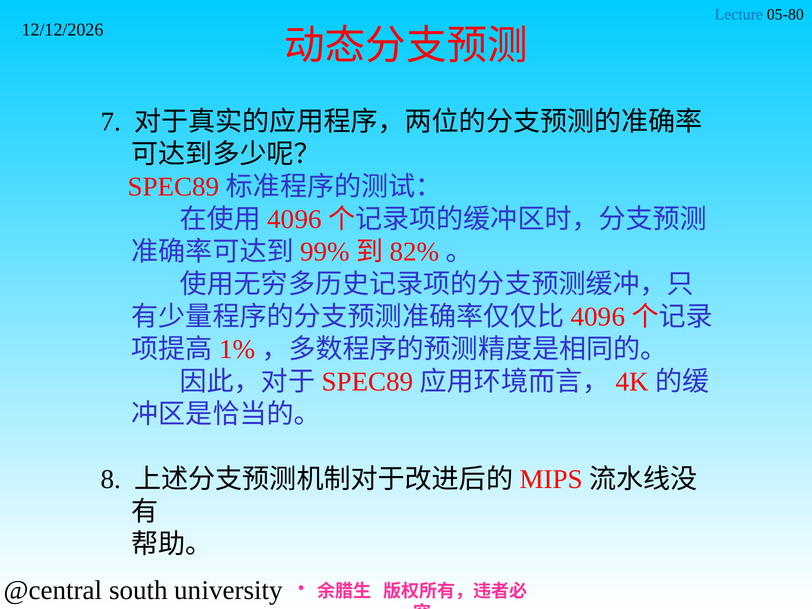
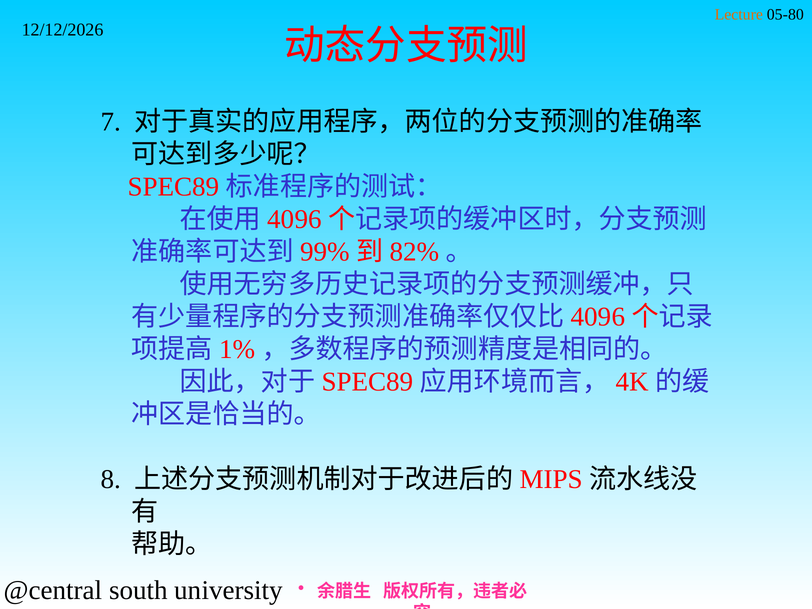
Lecture colour: blue -> orange
